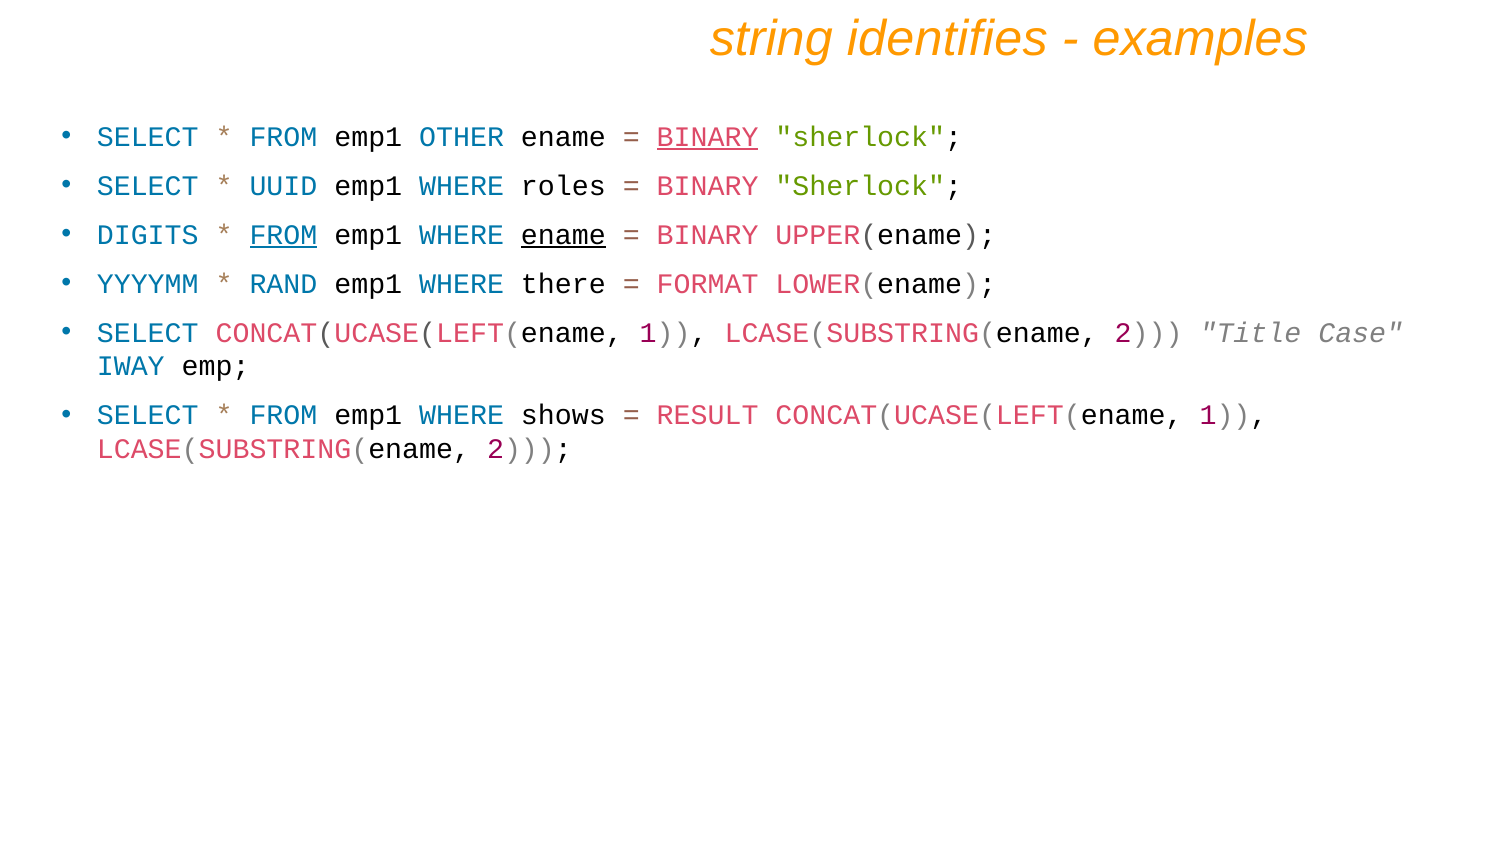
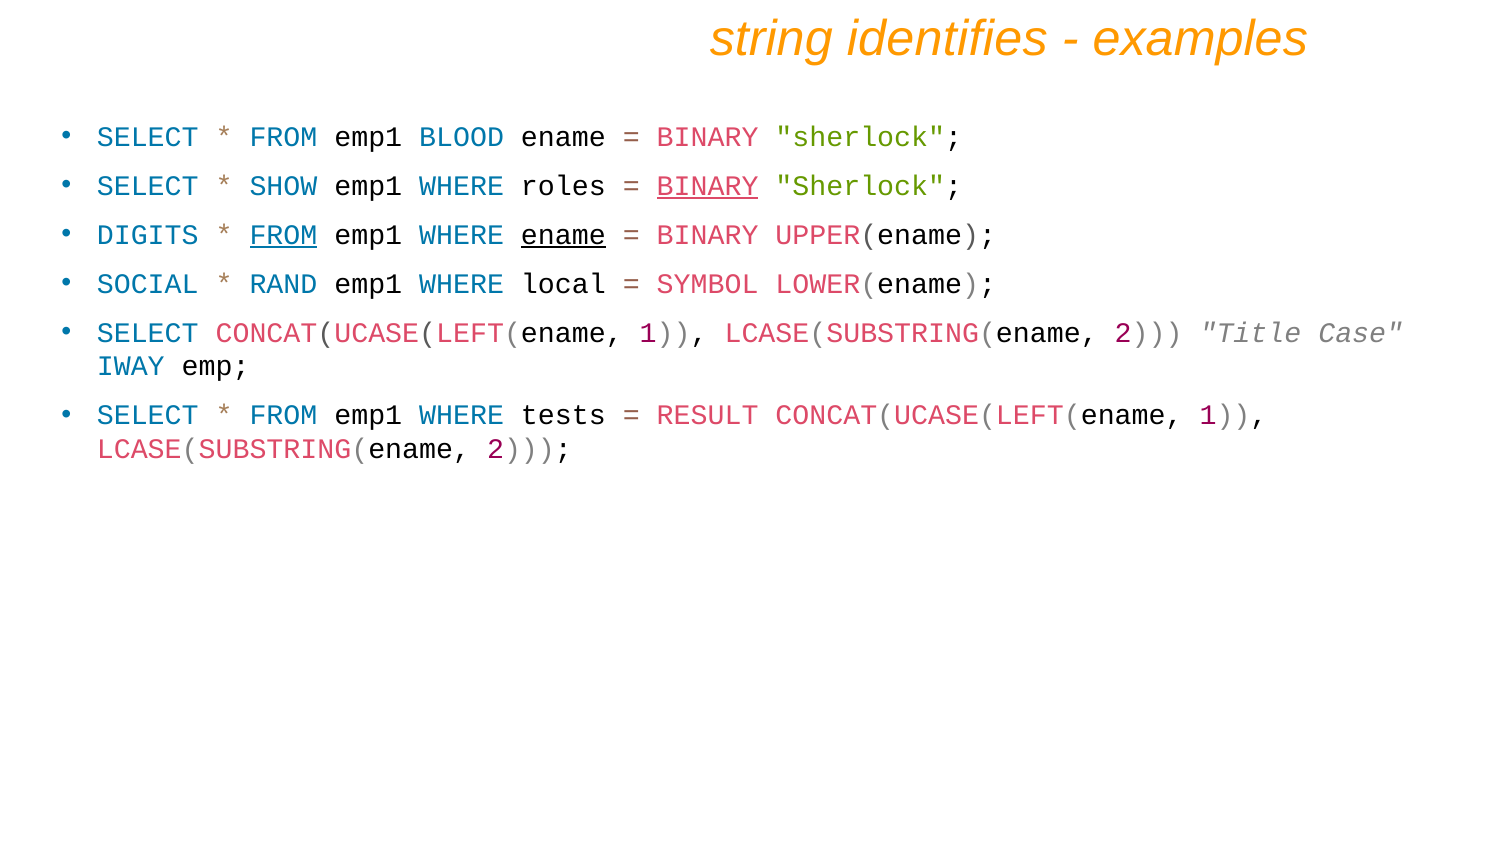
OTHER: OTHER -> BLOOD
BINARY at (708, 137) underline: present -> none
UUID: UUID -> SHOW
BINARY at (708, 186) underline: none -> present
YYYYMM: YYYYMM -> SOCIAL
there: there -> local
FORMAT: FORMAT -> SYMBOL
shows: shows -> tests
